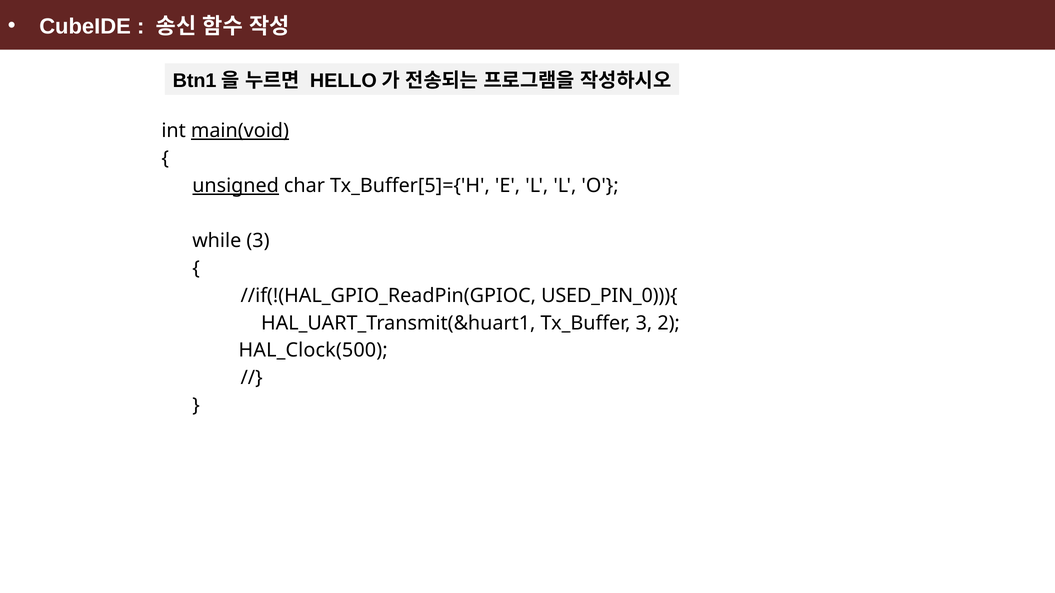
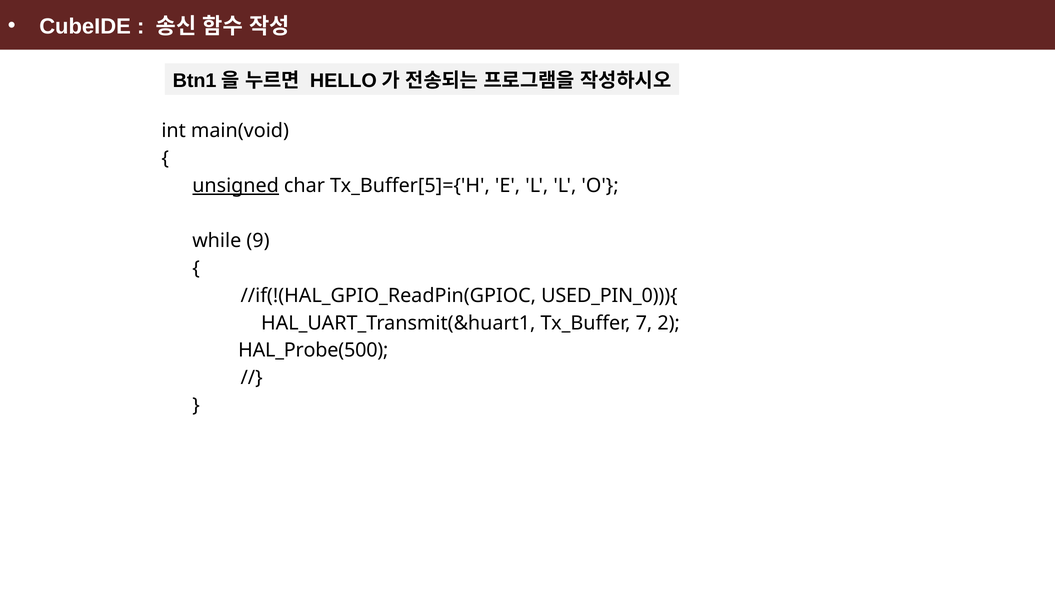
main(void underline: present -> none
while 3: 3 -> 9
Tx_Buffer 3: 3 -> 7
HAL_Clock(500: HAL_Clock(500 -> HAL_Probe(500
